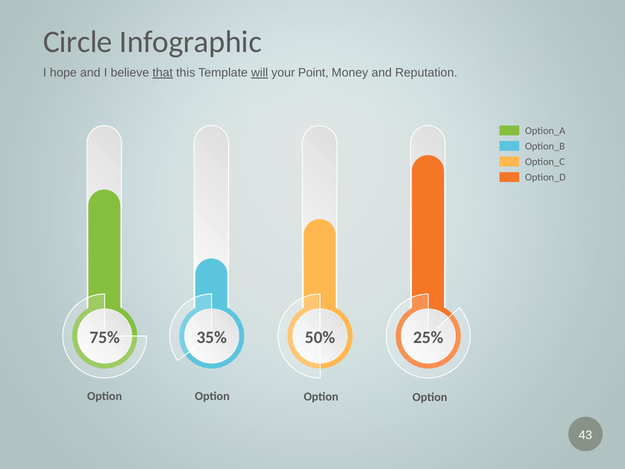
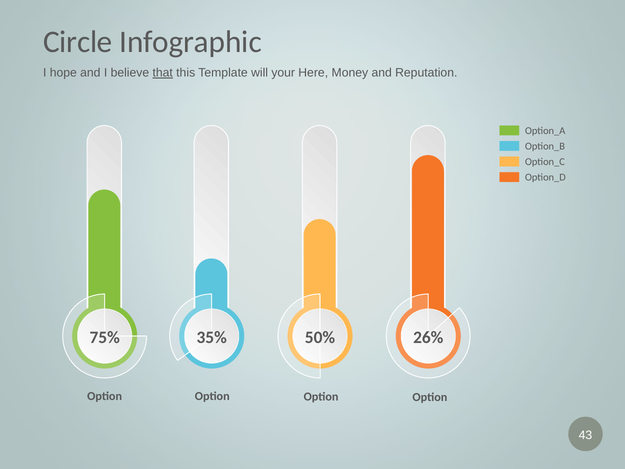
will underline: present -> none
Point: Point -> Here
25%: 25% -> 26%
